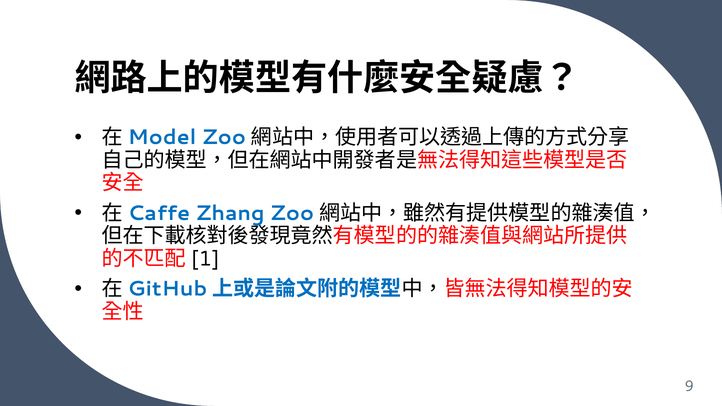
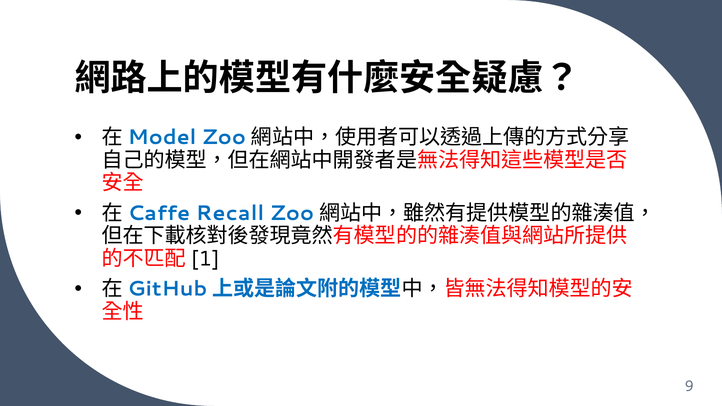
Zhang: Zhang -> Recall
